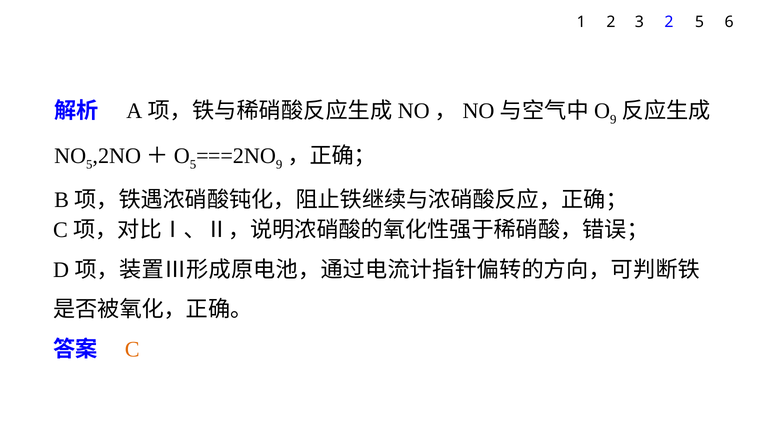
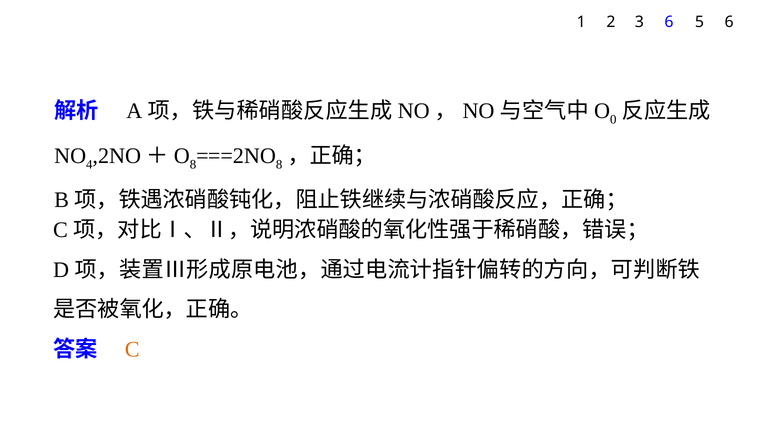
3 2: 2 -> 6
9 at (613, 119): 9 -> 0
5 at (89, 165): 5 -> 4
5 at (193, 165): 5 -> 8
9 at (279, 165): 9 -> 8
